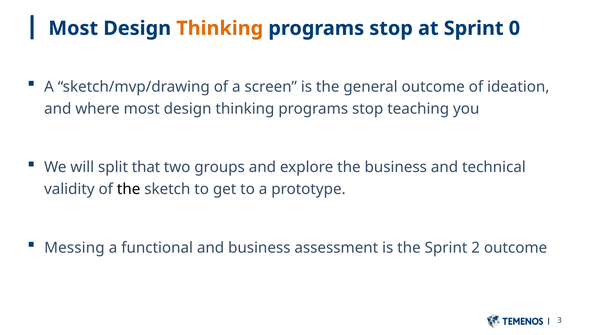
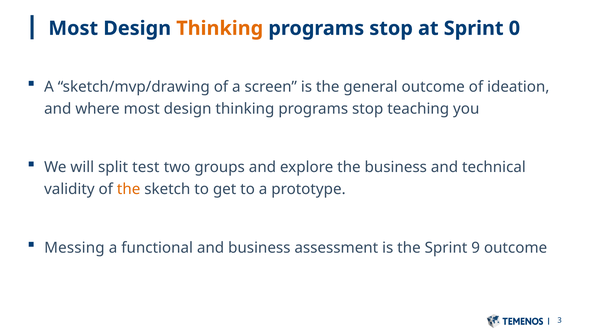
that: that -> test
the at (129, 189) colour: black -> orange
2: 2 -> 9
